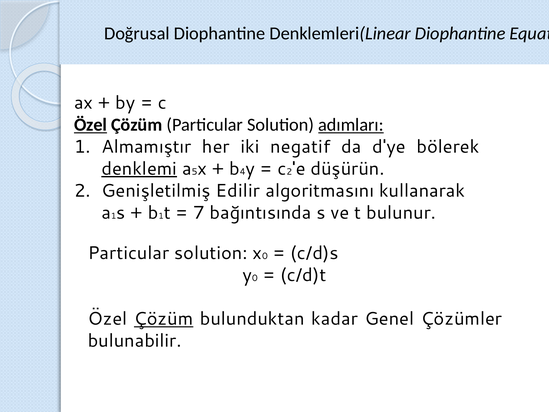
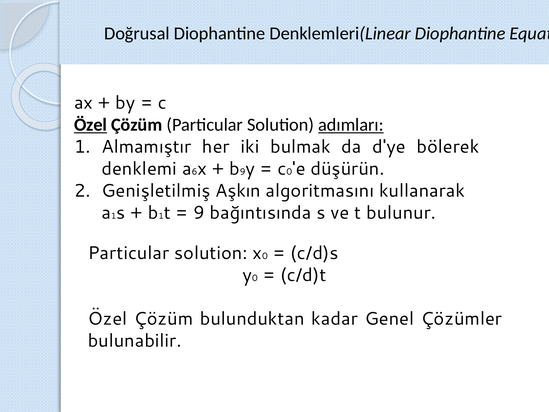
negatif: negatif -> bulmak
denklemi underline: present -> none
5: 5 -> 6
4 at (243, 172): 4 -> 9
c 2: 2 -> 0
Edilir: Edilir -> Aşkın
7 at (199, 213): 7 -> 9
Çözüm at (164, 319) underline: present -> none
